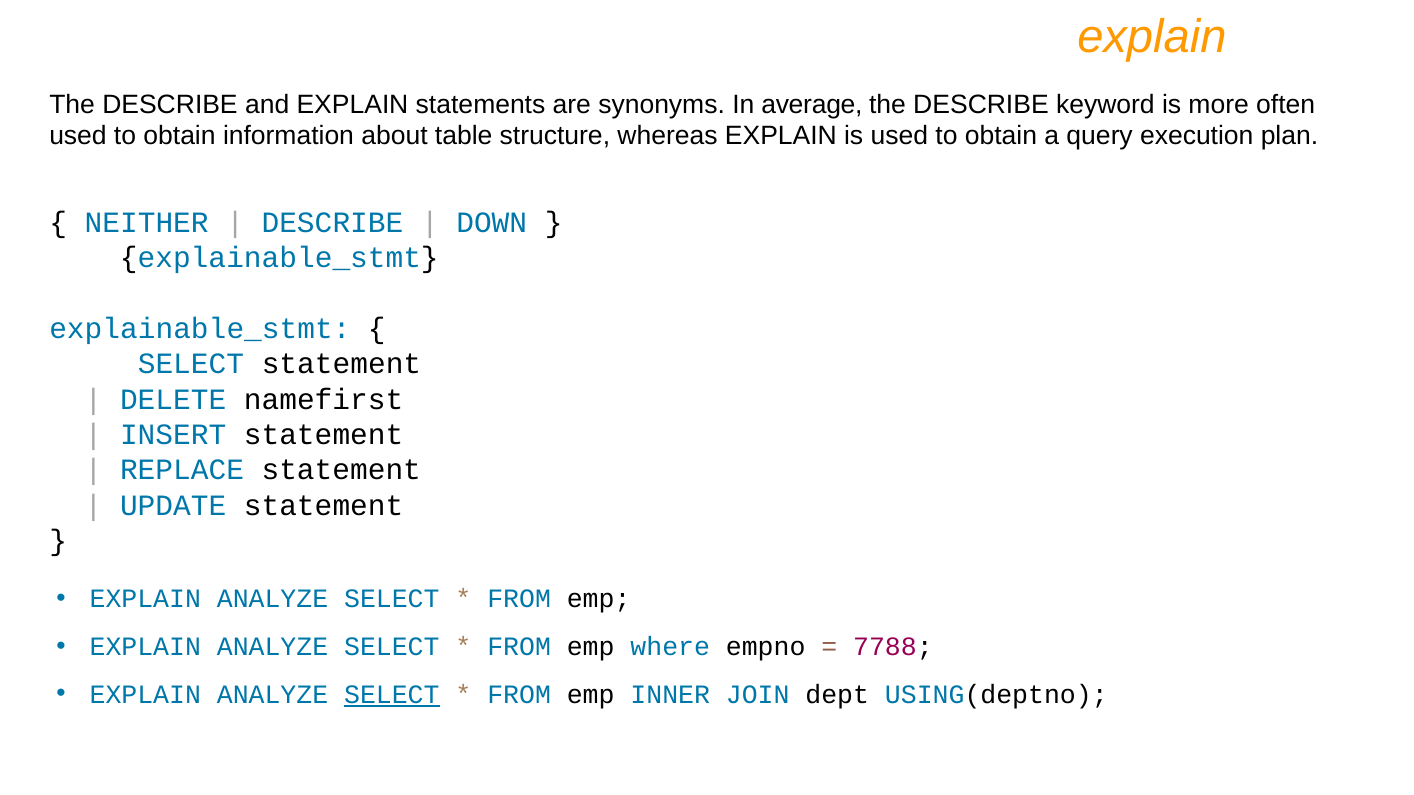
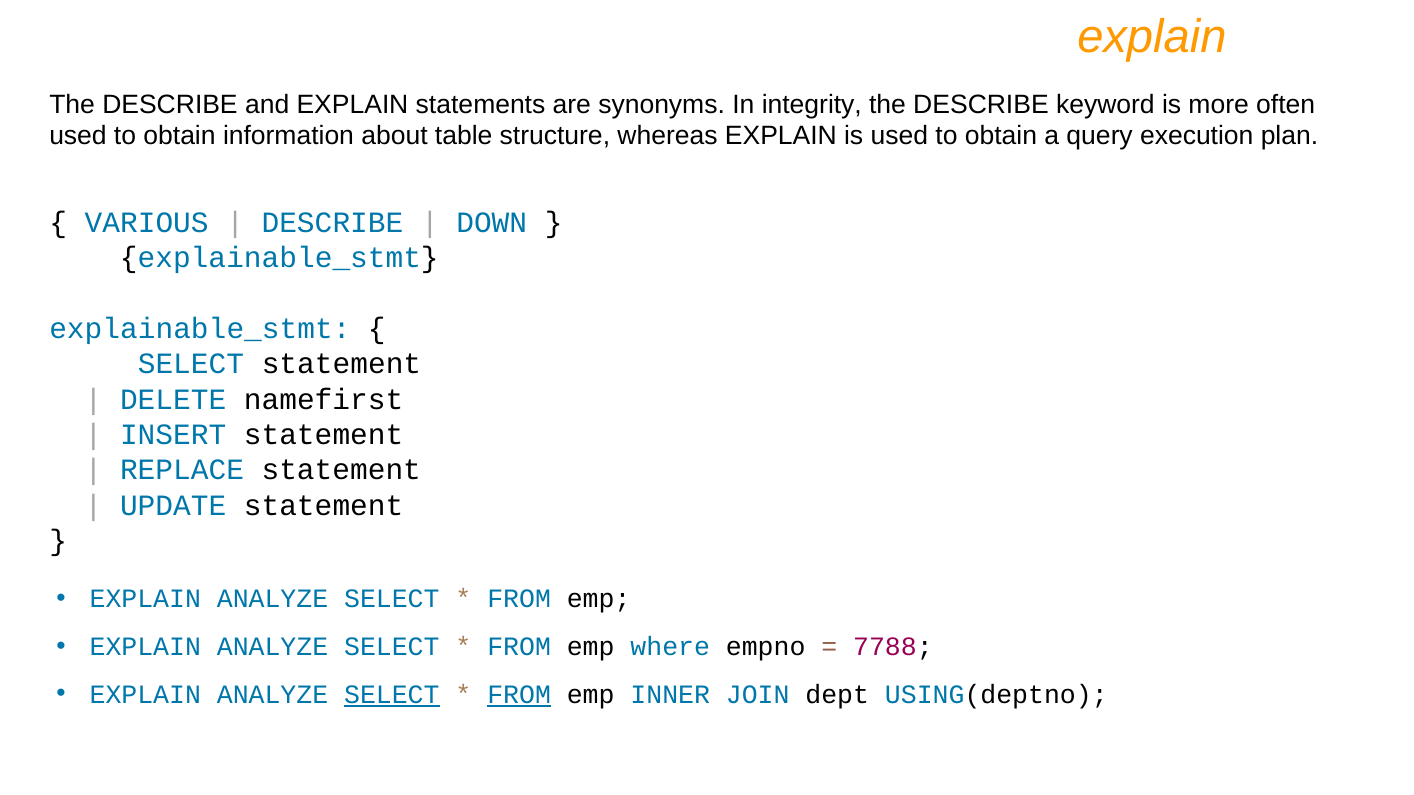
average: average -> integrity
NEITHER: NEITHER -> VARIOUS
FROM at (519, 695) underline: none -> present
